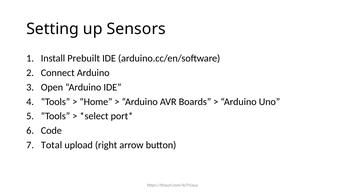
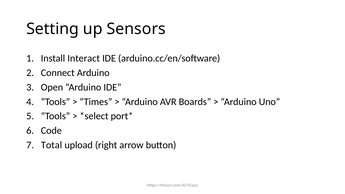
Prebuilt: Prebuilt -> Interact
Home: Home -> Times
